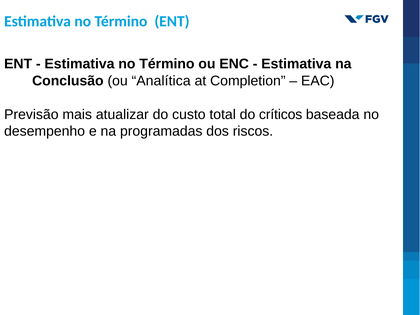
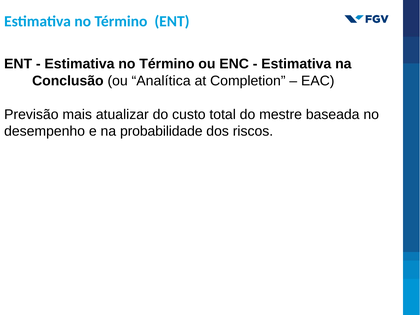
críticos: críticos -> mestre
programadas: programadas -> probabilidade
